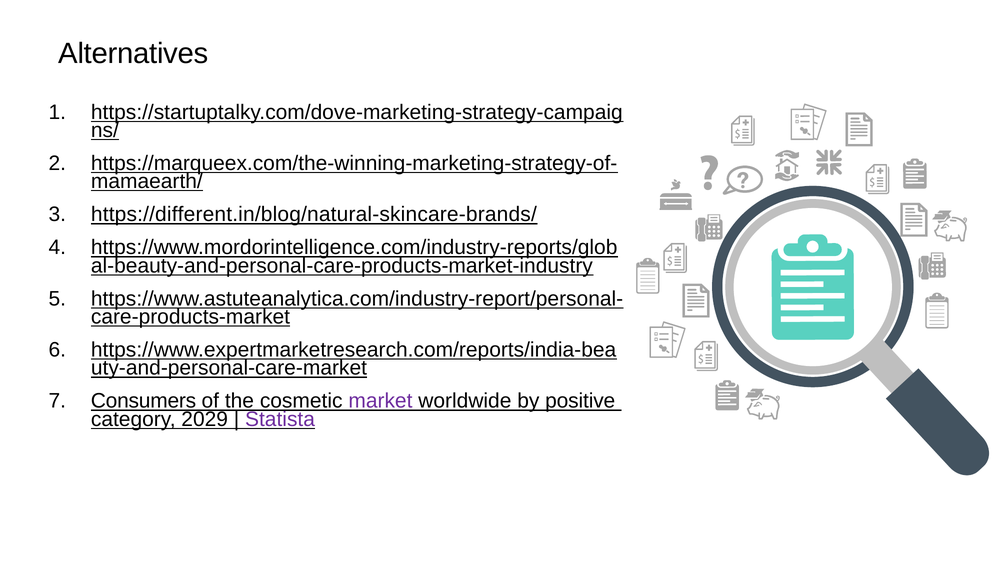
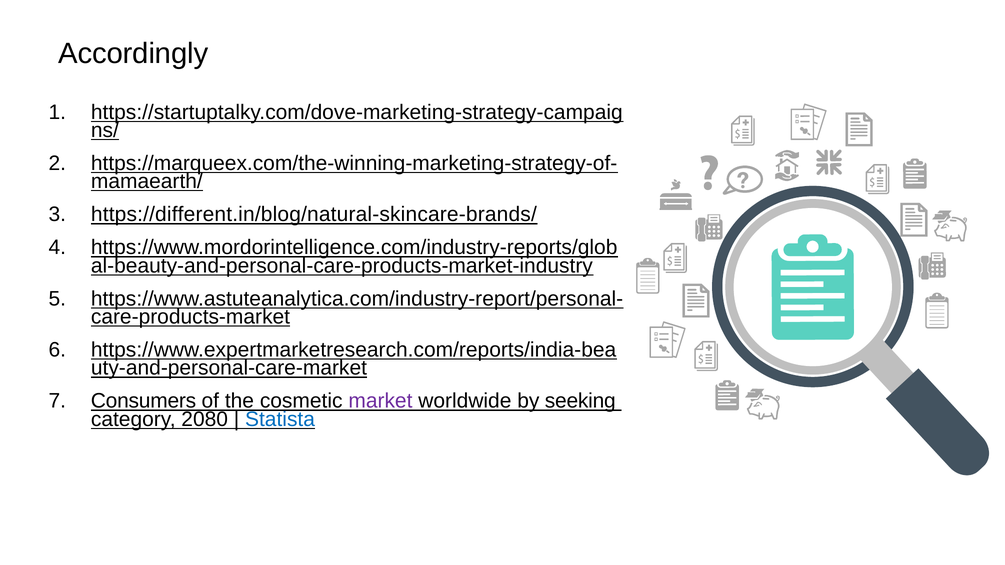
Alternatives: Alternatives -> Accordingly
positive: positive -> seeking
2029: 2029 -> 2080
Statista colour: purple -> blue
